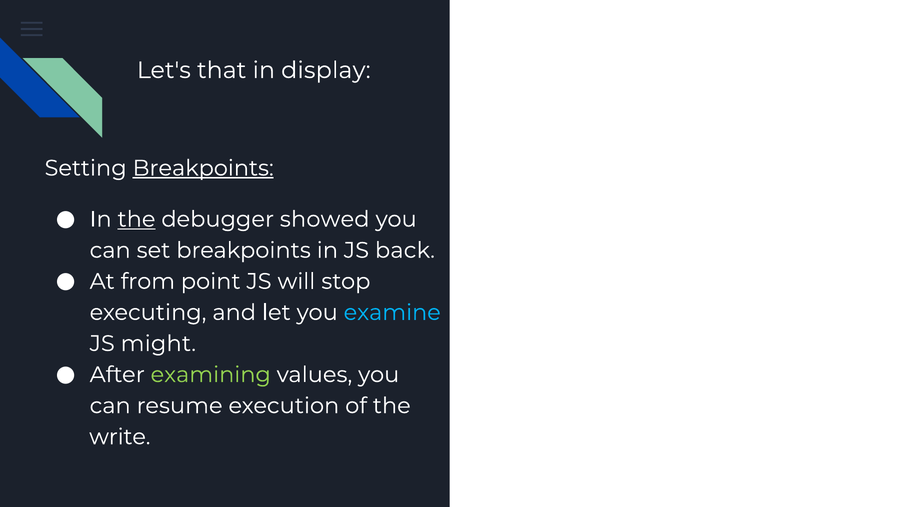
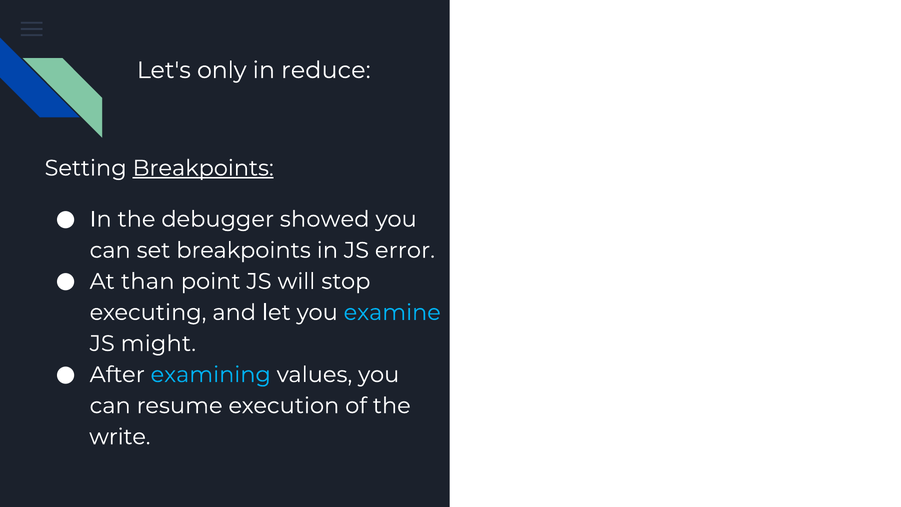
that: that -> only
display: display -> reduce
the at (136, 219) underline: present -> none
back: back -> error
from: from -> than
examining colour: light green -> light blue
